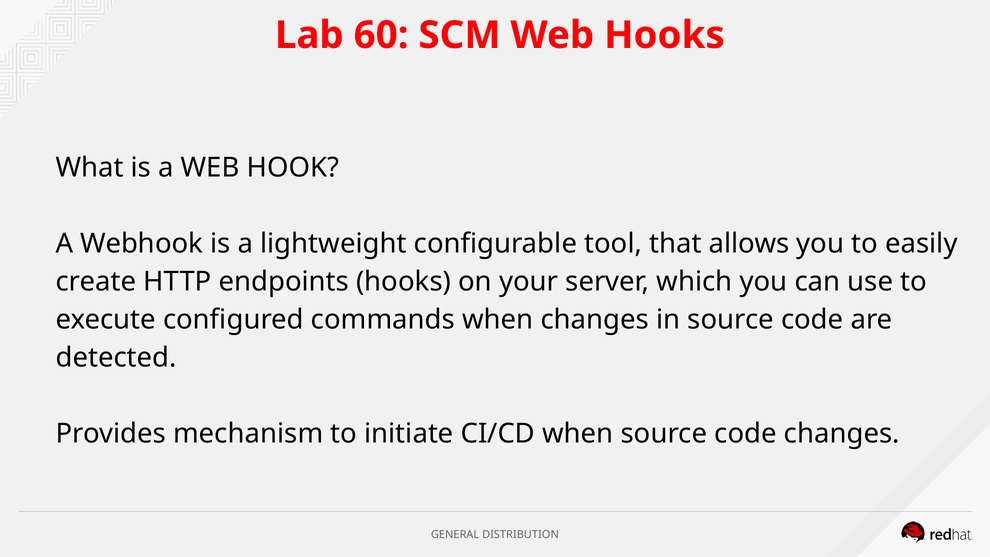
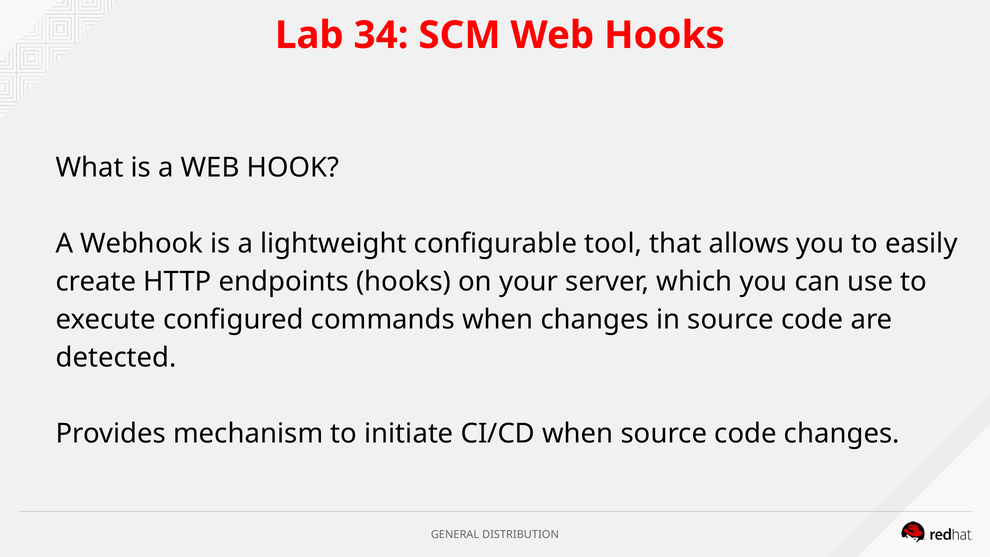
60: 60 -> 34
